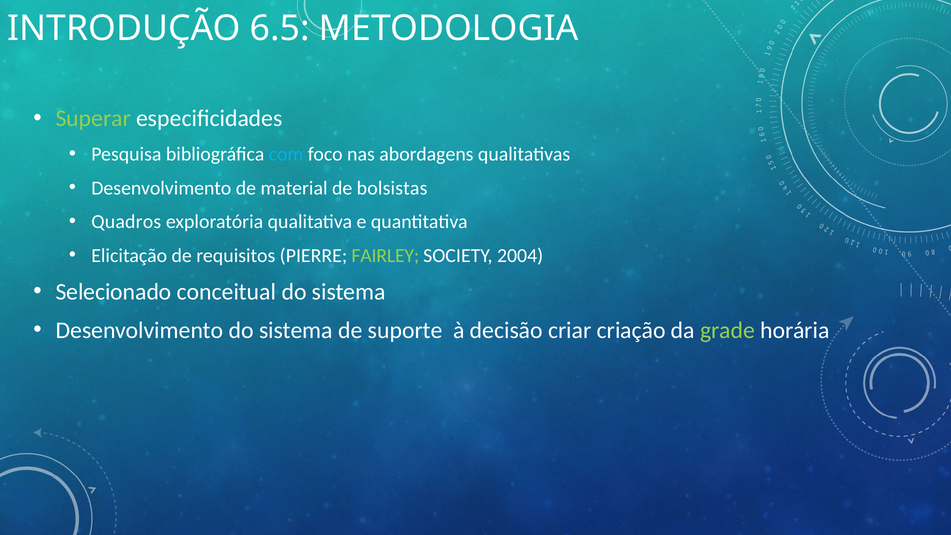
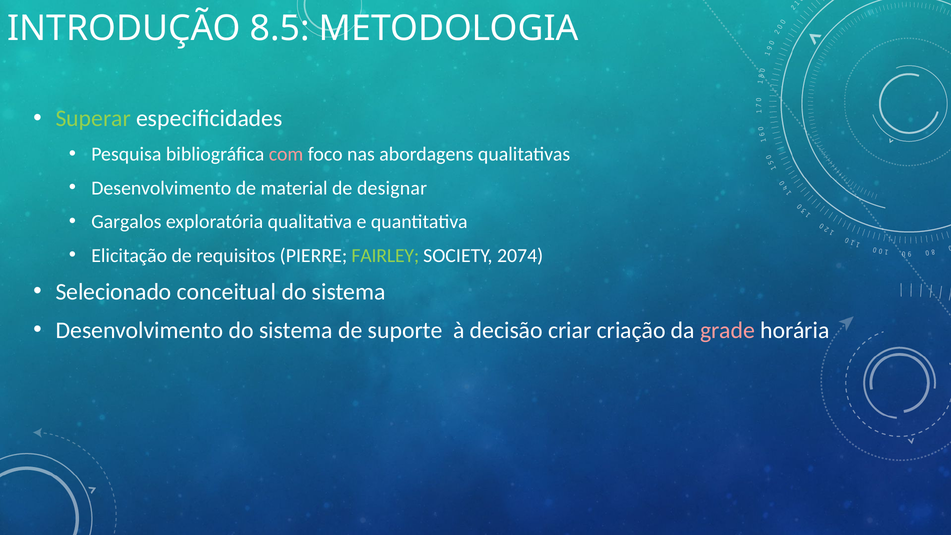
6.5: 6.5 -> 8.5
com colour: light blue -> pink
bolsistas: bolsistas -> designar
Quadros: Quadros -> Gargalos
2004: 2004 -> 2074
grade colour: light green -> pink
